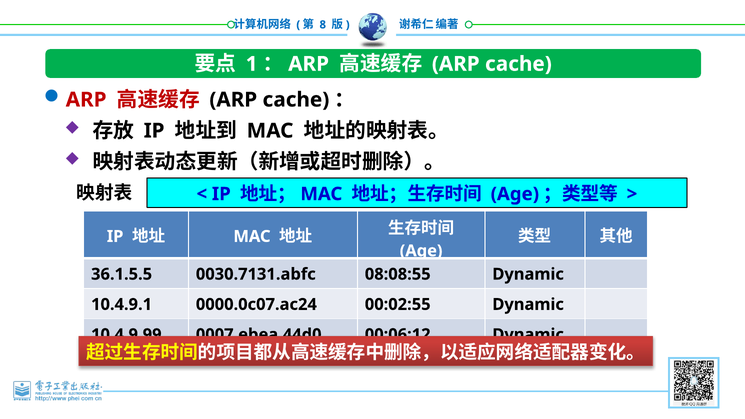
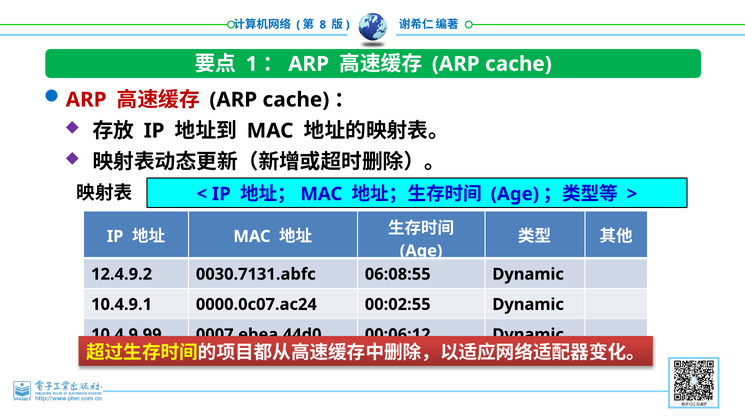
36.1.5.5: 36.1.5.5 -> 12.4.9.2
08:08:55: 08:08:55 -> 06:08:55
